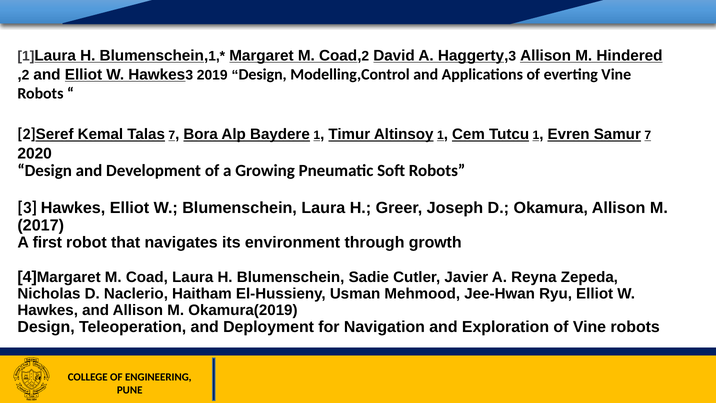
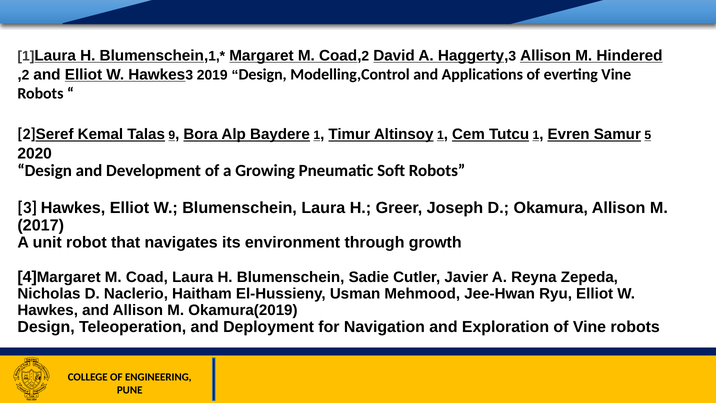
Talas 7: 7 -> 9
Samur 7: 7 -> 5
first: first -> unit
